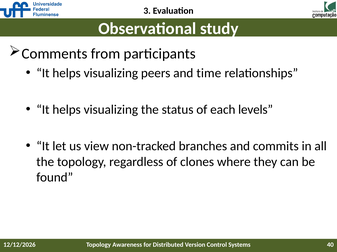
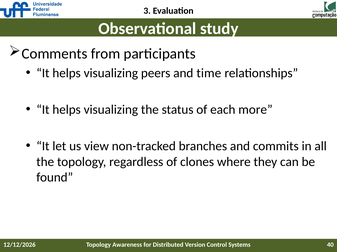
levels: levels -> more
